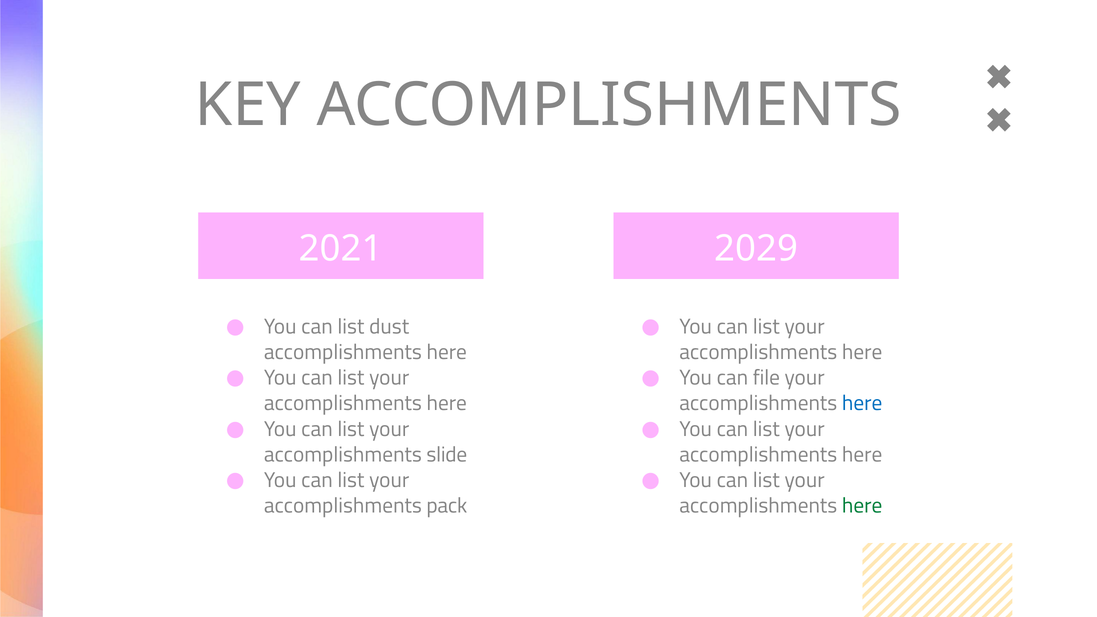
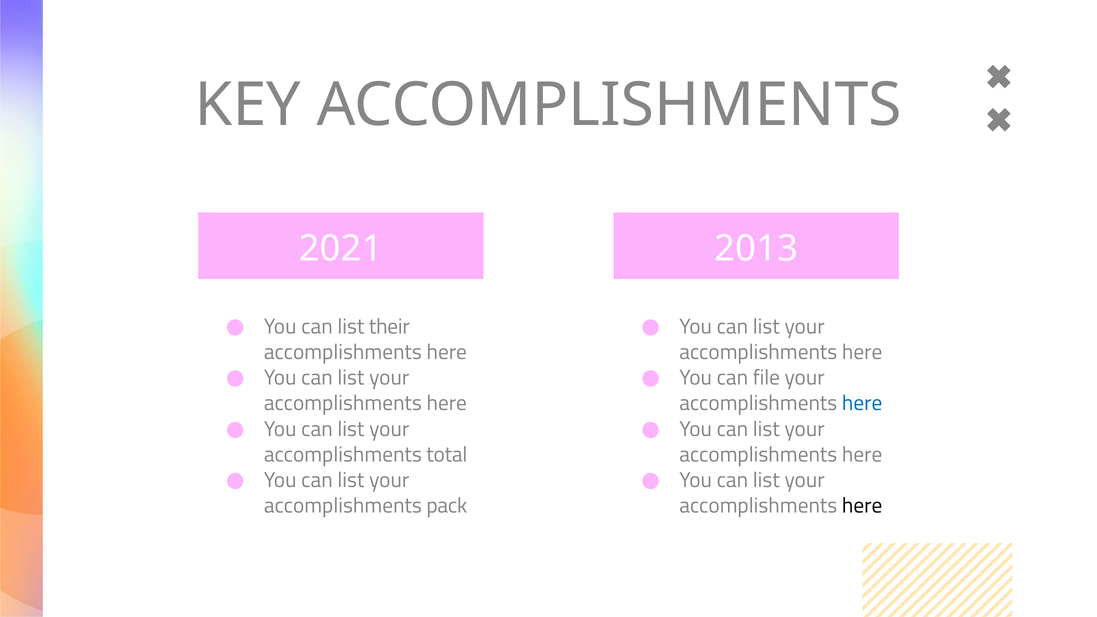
2029: 2029 -> 2013
dust: dust -> their
slide: slide -> total
here at (862, 506) colour: green -> black
